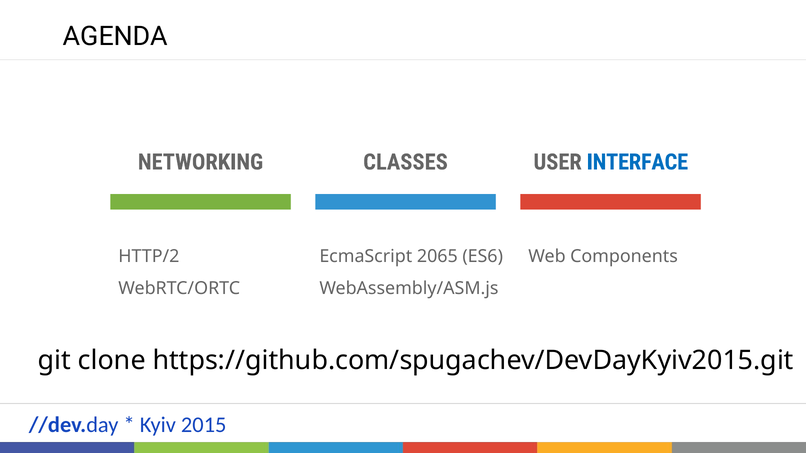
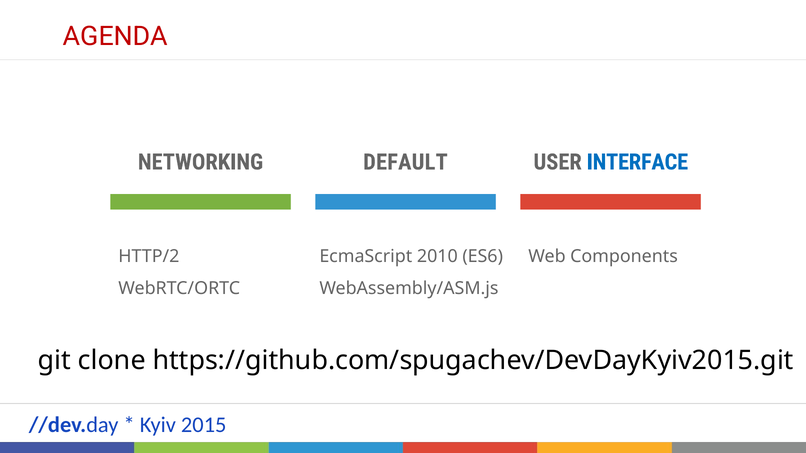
AGENDA colour: black -> red
CLASSES: CLASSES -> DEFAULT
2065: 2065 -> 2010
